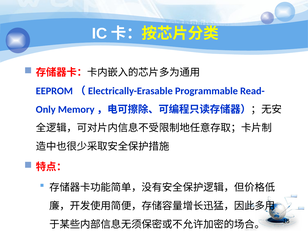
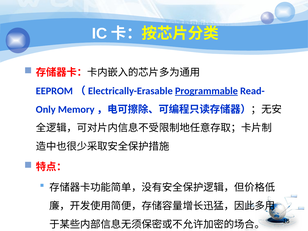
Programmable underline: none -> present
